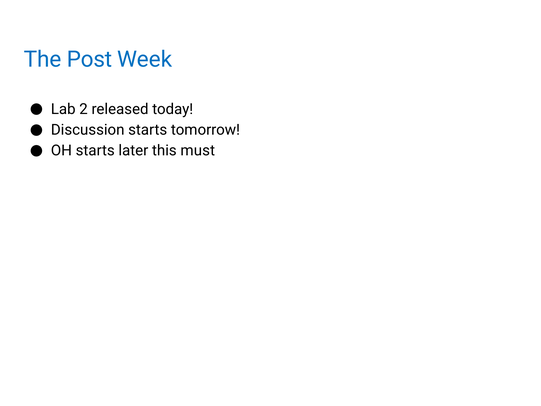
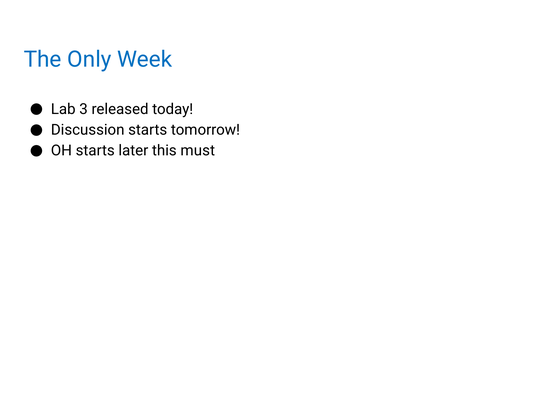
Post: Post -> Only
2: 2 -> 3
